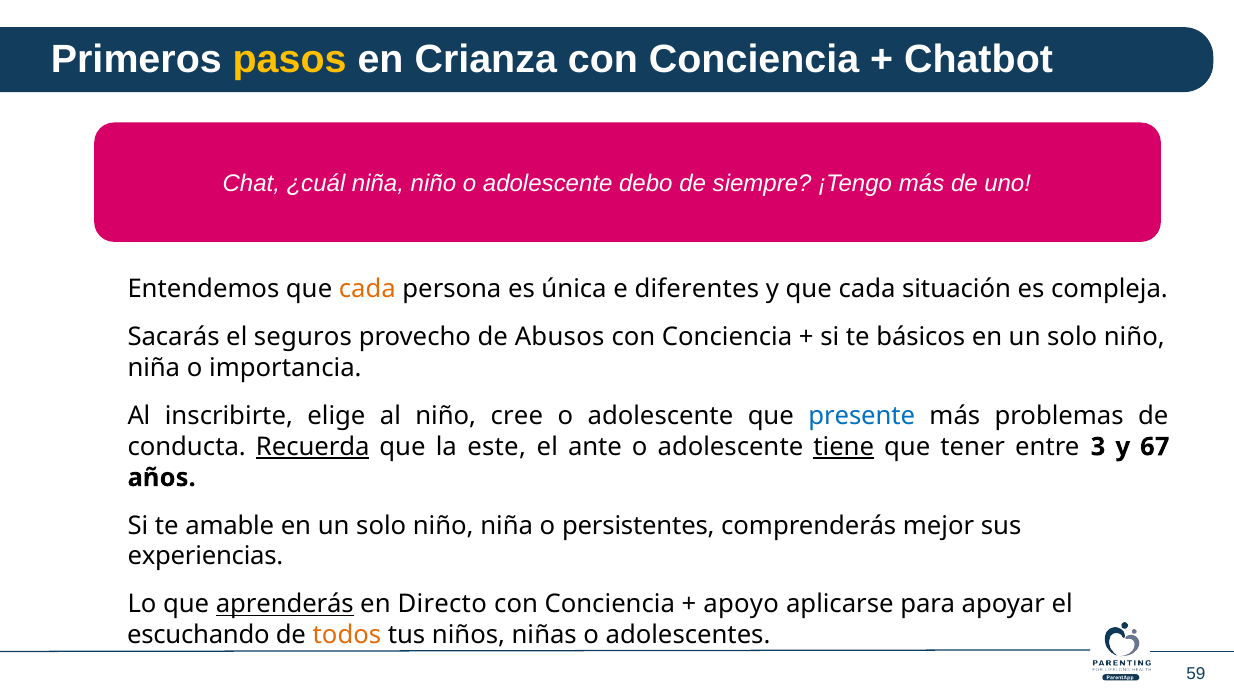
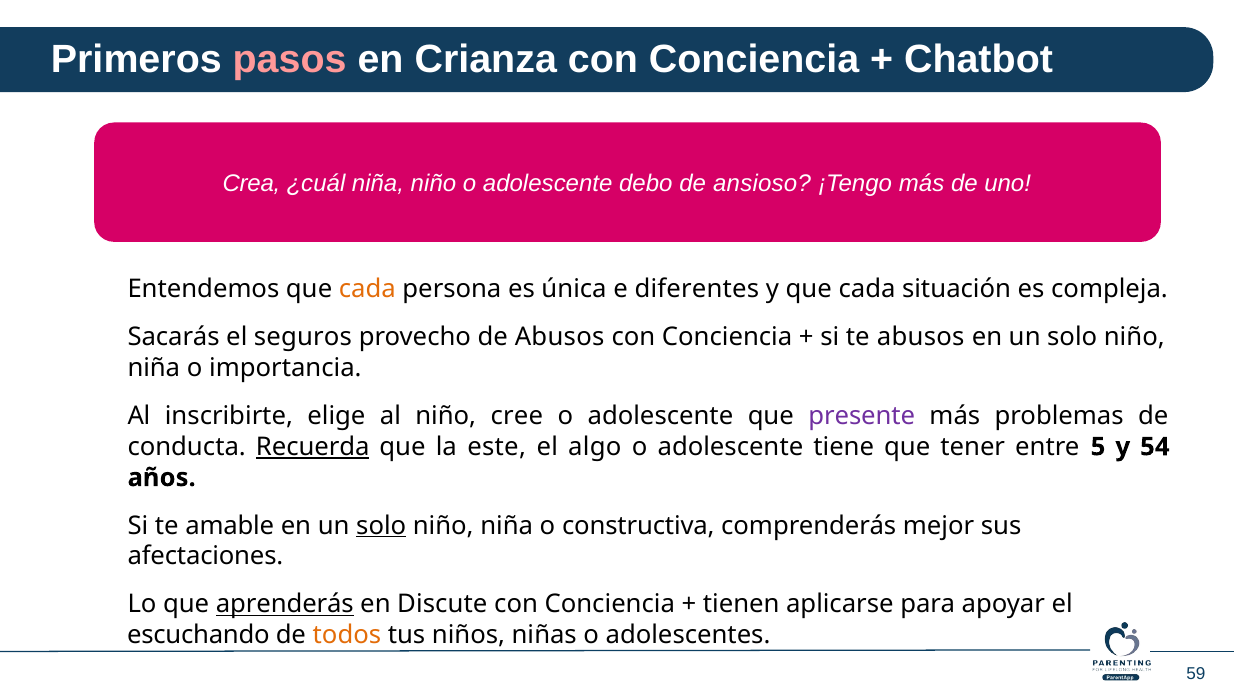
pasos colour: yellow -> pink
Chat: Chat -> Crea
siempre: siempre -> ansioso
te básicos: básicos -> abusos
presente colour: blue -> purple
ante: ante -> algo
tiene underline: present -> none
3: 3 -> 5
67: 67 -> 54
solo at (381, 526) underline: none -> present
persistentes: persistentes -> constructiva
experiencias: experiencias -> afectaciones
Directo: Directo -> Discute
apoyo: apoyo -> tienen
